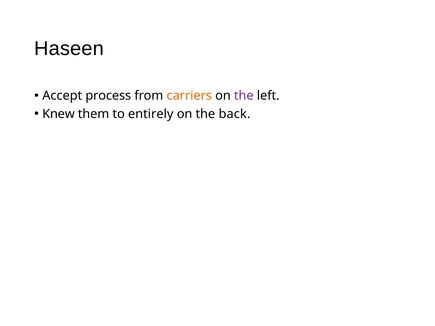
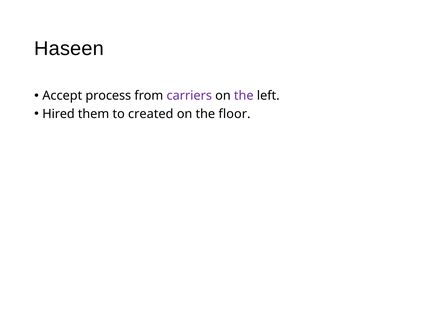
carriers colour: orange -> purple
Knew: Knew -> Hired
entirely: entirely -> created
back: back -> floor
